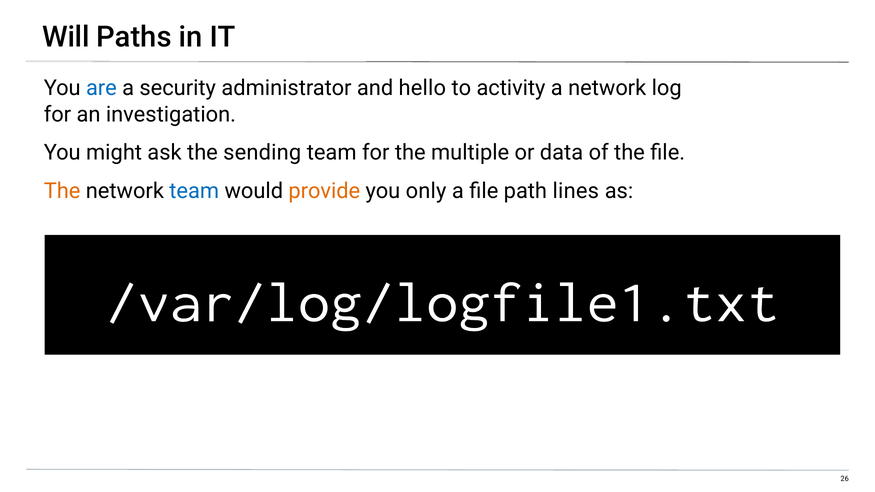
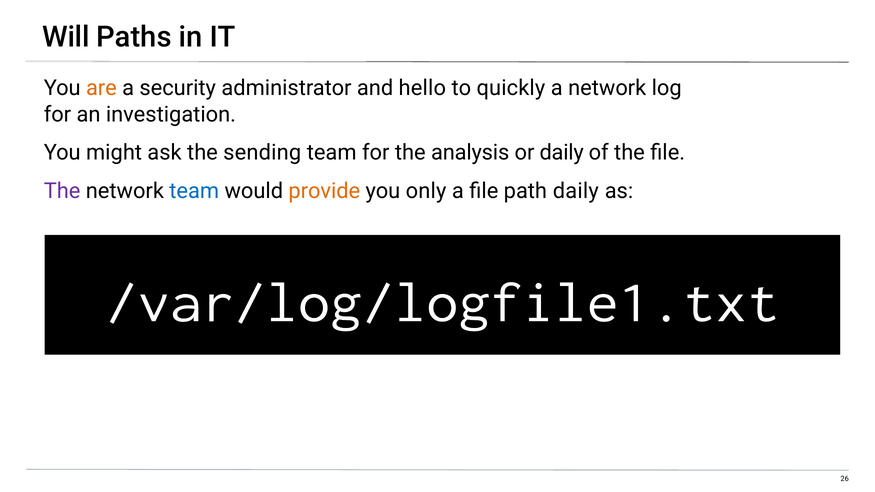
are colour: blue -> orange
activity: activity -> quickly
multiple: multiple -> analysis
or data: data -> daily
The at (62, 191) colour: orange -> purple
path lines: lines -> daily
